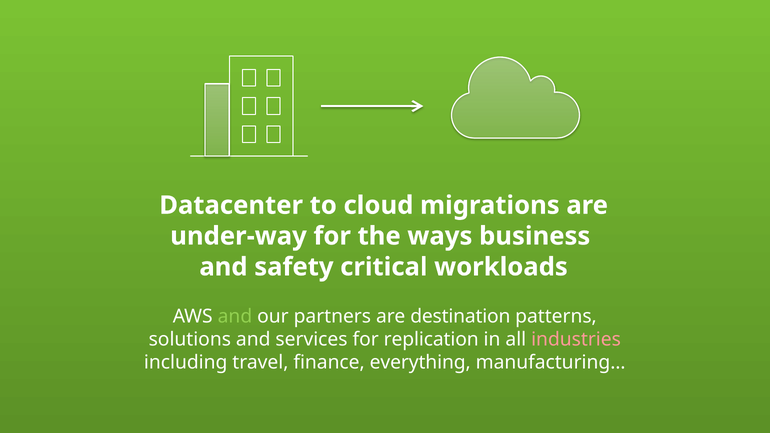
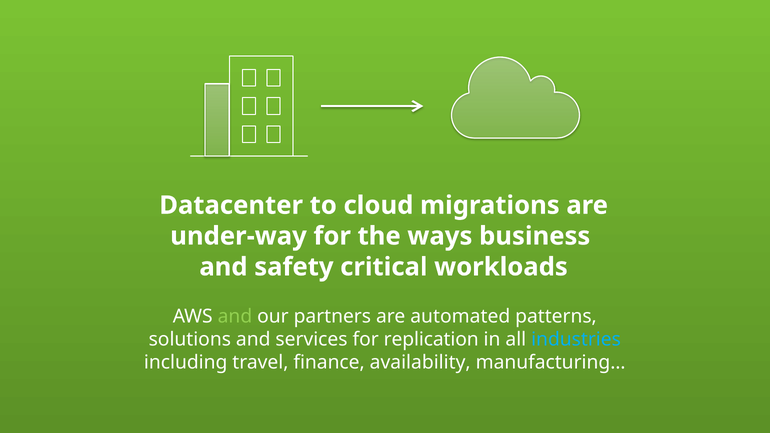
destination: destination -> automated
industries colour: pink -> light blue
everything: everything -> availability
